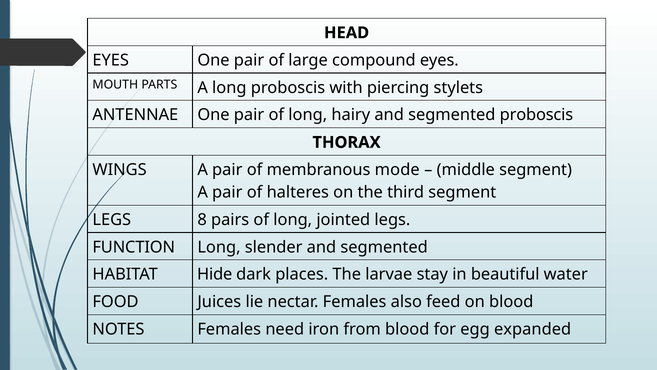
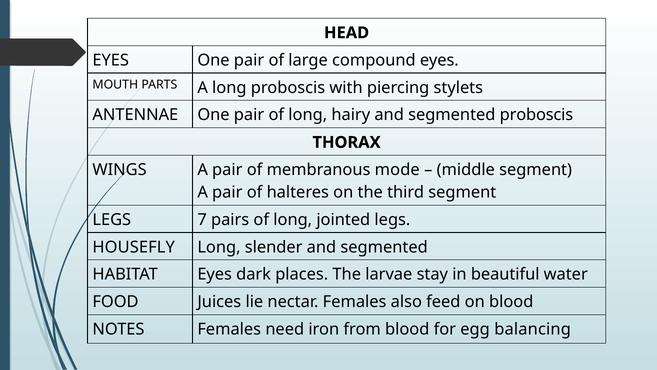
8: 8 -> 7
FUNCTION: FUNCTION -> HOUSEFLY
HABITAT Hide: Hide -> Eyes
expanded: expanded -> balancing
